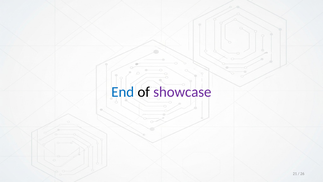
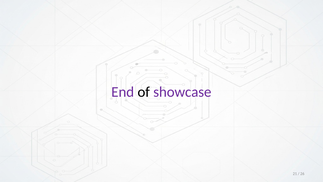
End colour: blue -> purple
